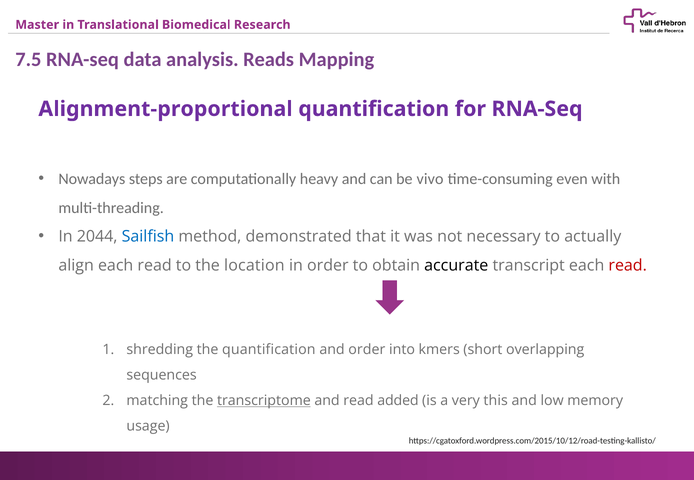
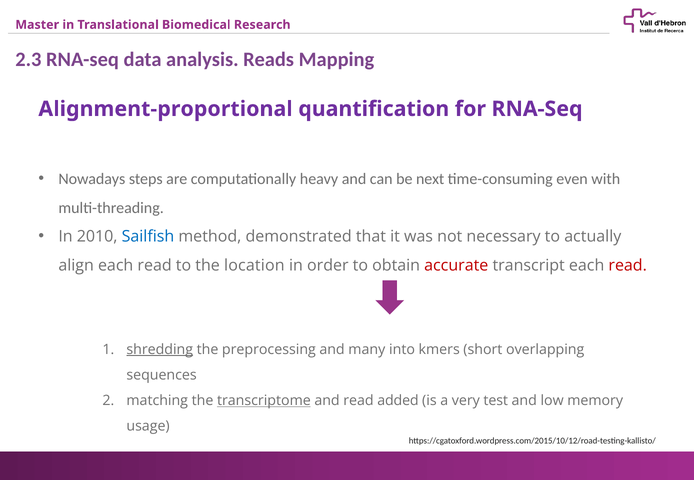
7.5: 7.5 -> 2.3
vivo: vivo -> next
2044: 2044 -> 2010
accurate colour: black -> red
shredding underline: none -> present
the quantification: quantification -> preprocessing
and order: order -> many
this: this -> test
